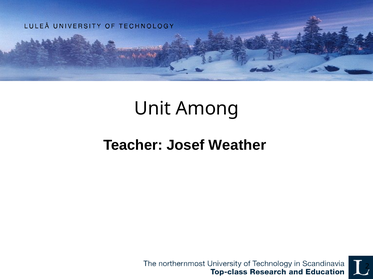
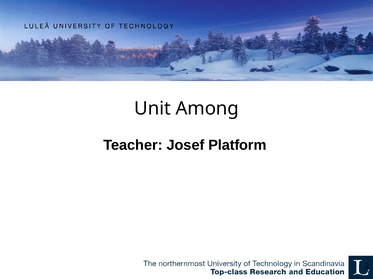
Weather: Weather -> Platform
